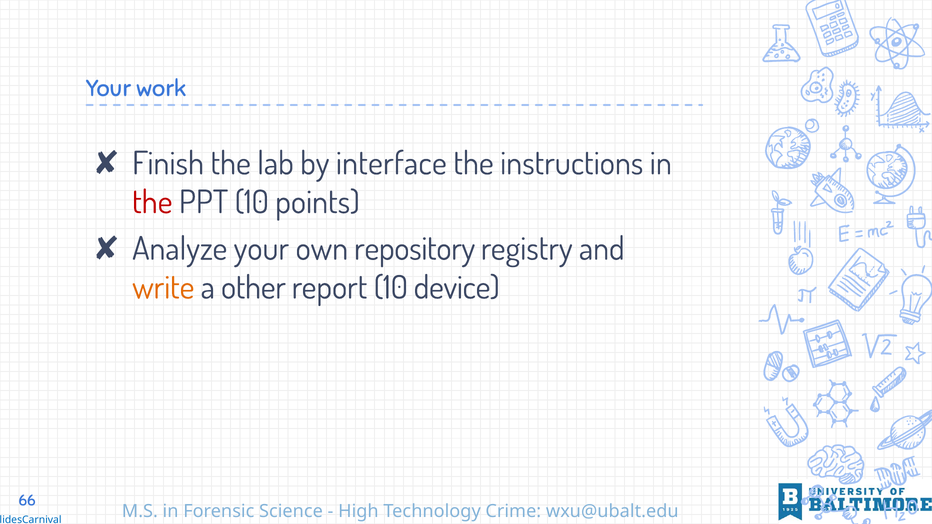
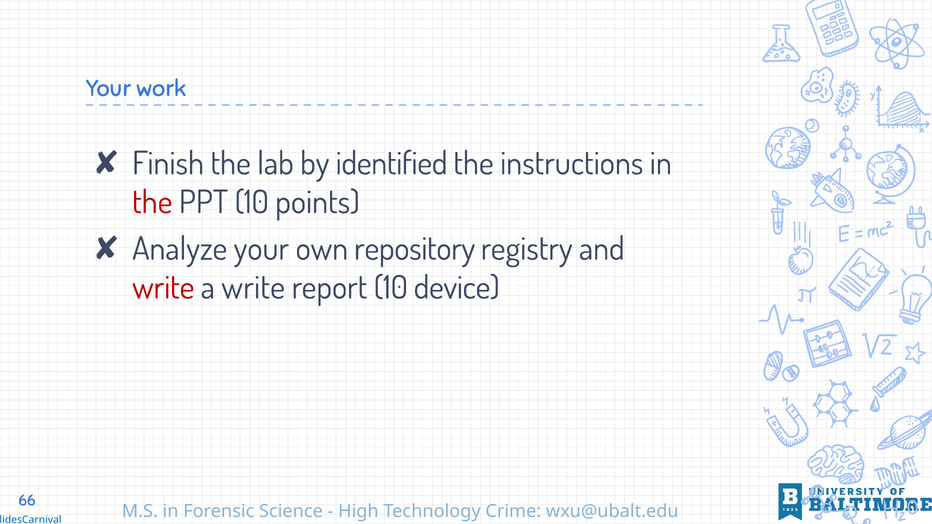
interface: interface -> identified
write at (163, 288) colour: orange -> red
a other: other -> write
